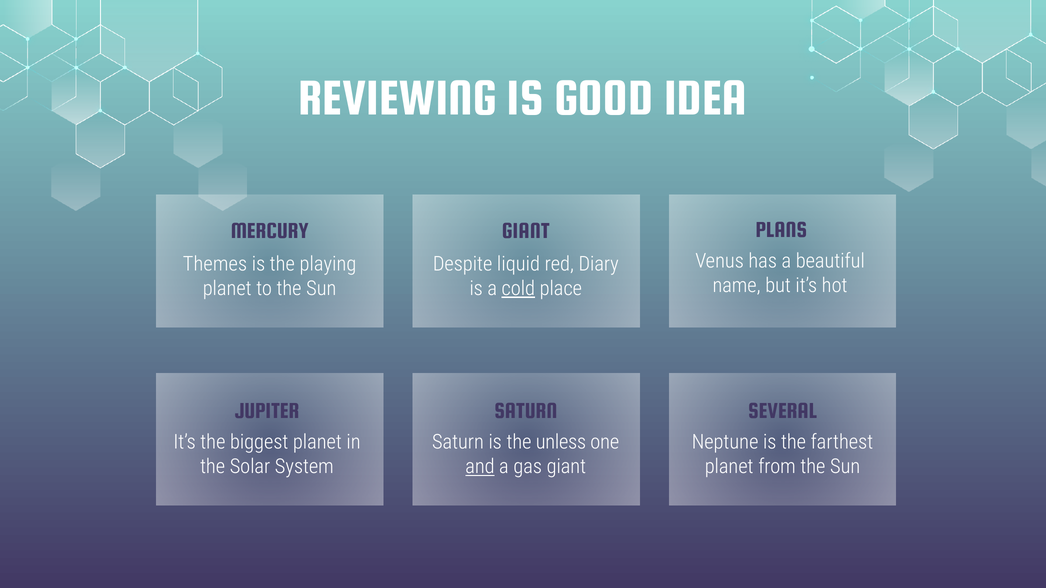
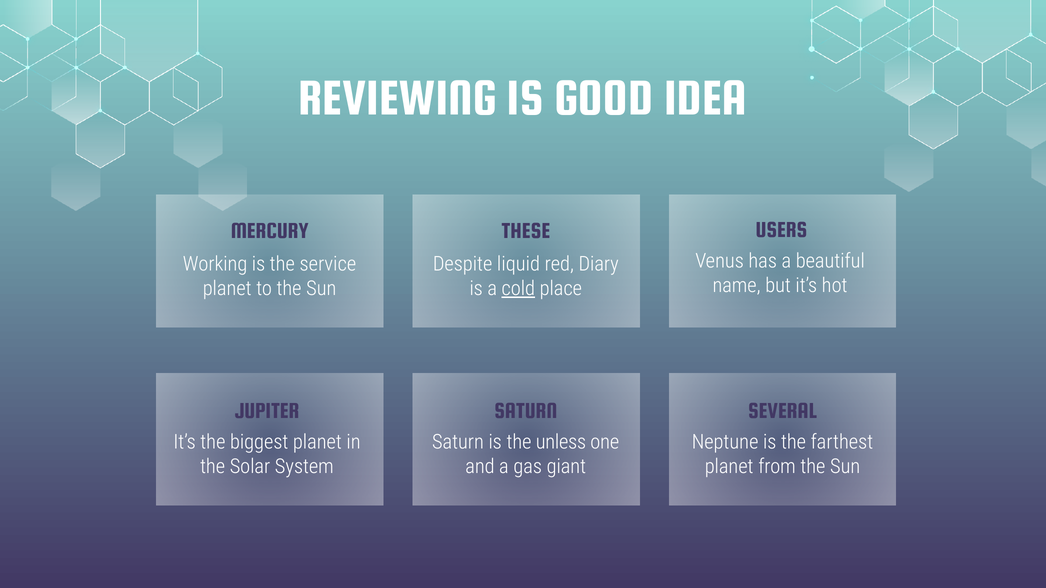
PLANS: PLANS -> USERS
GIANT at (526, 231): GIANT -> THESE
Themes: Themes -> Working
playing: playing -> service
and underline: present -> none
